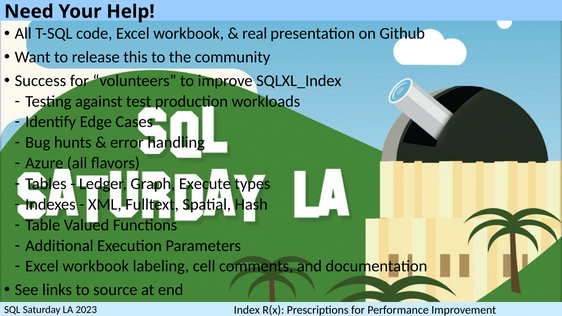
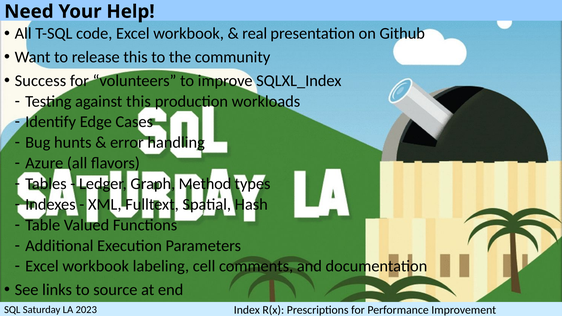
against test: test -> this
Execute: Execute -> Method
